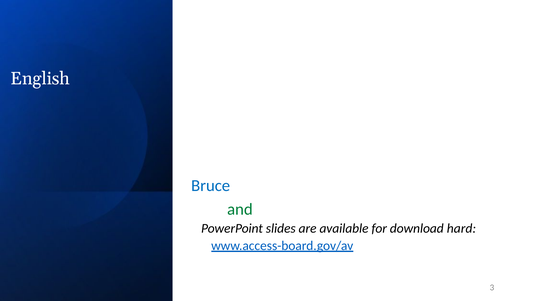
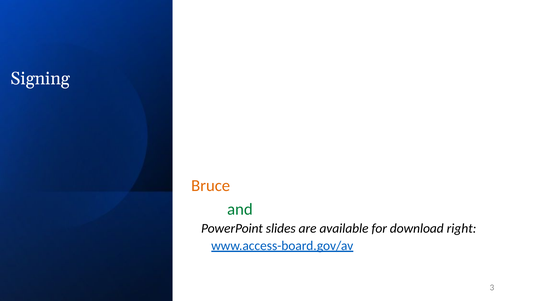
English: English -> Signing
Bruce colour: blue -> orange
hard: hard -> right
